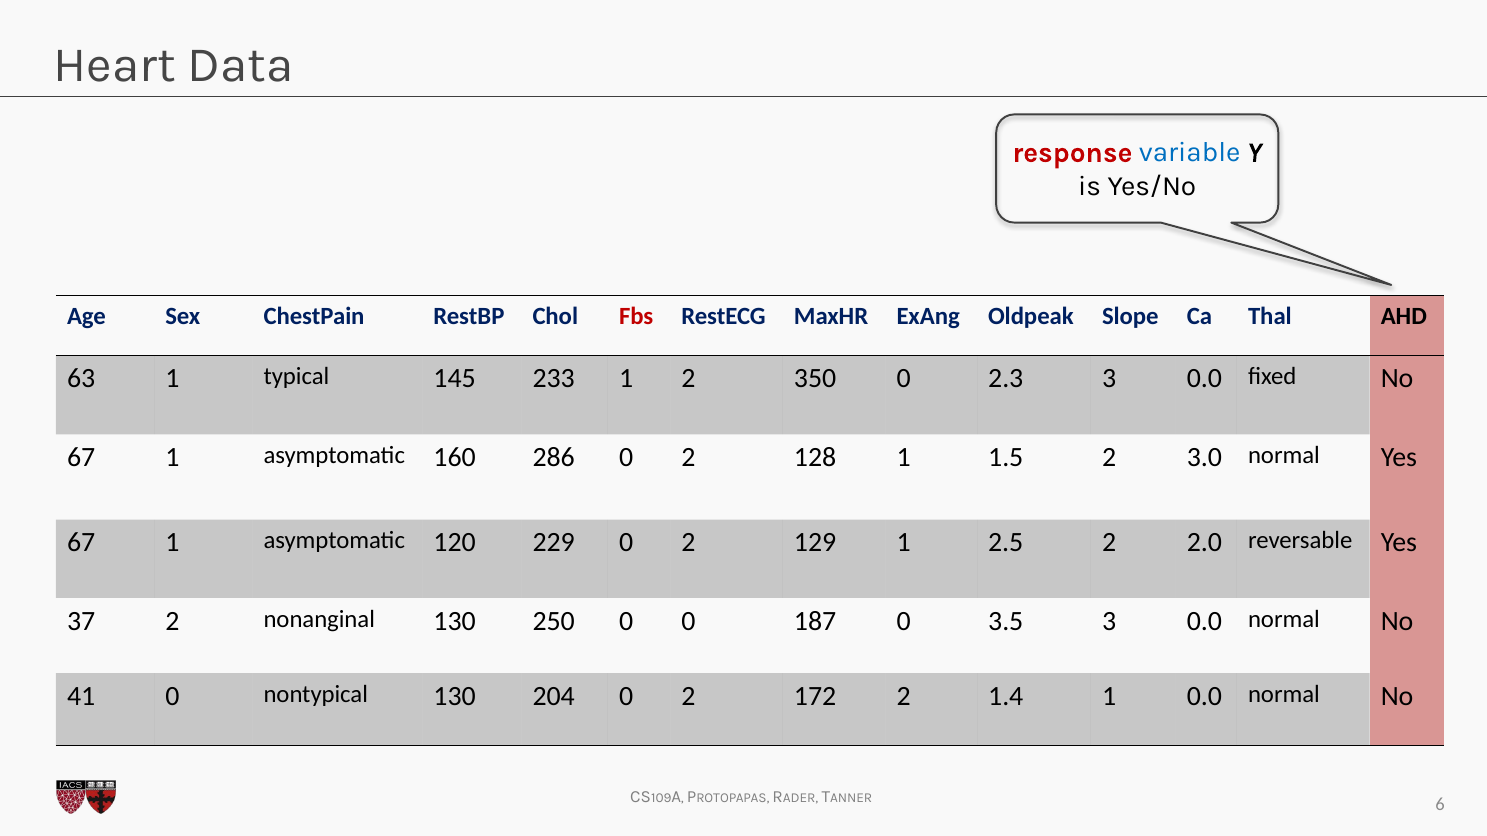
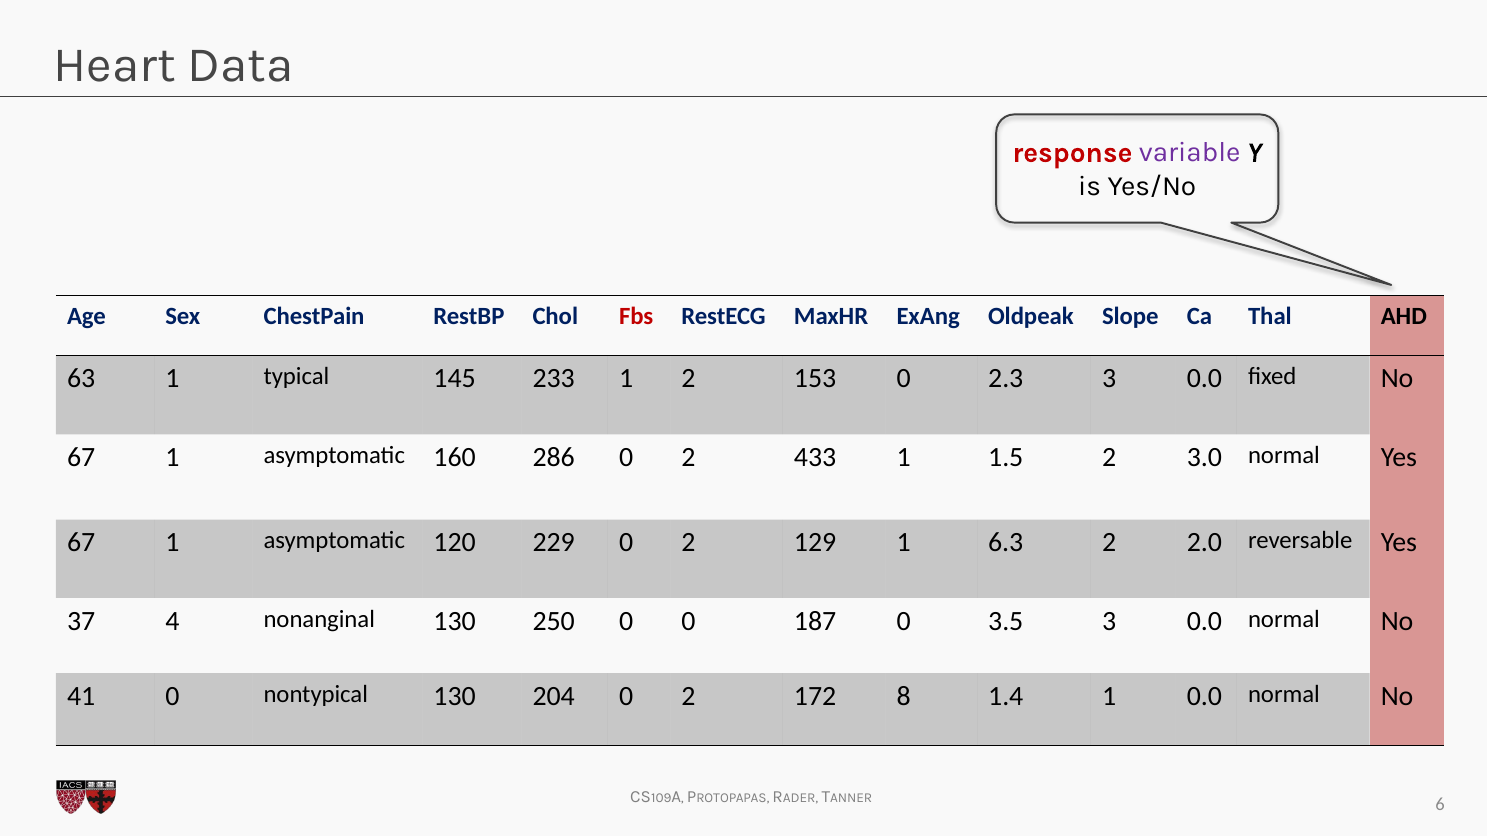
variable colour: blue -> purple
350: 350 -> 153
128: 128 -> 433
2.5: 2.5 -> 6.3
37 2: 2 -> 4
172 2: 2 -> 8
